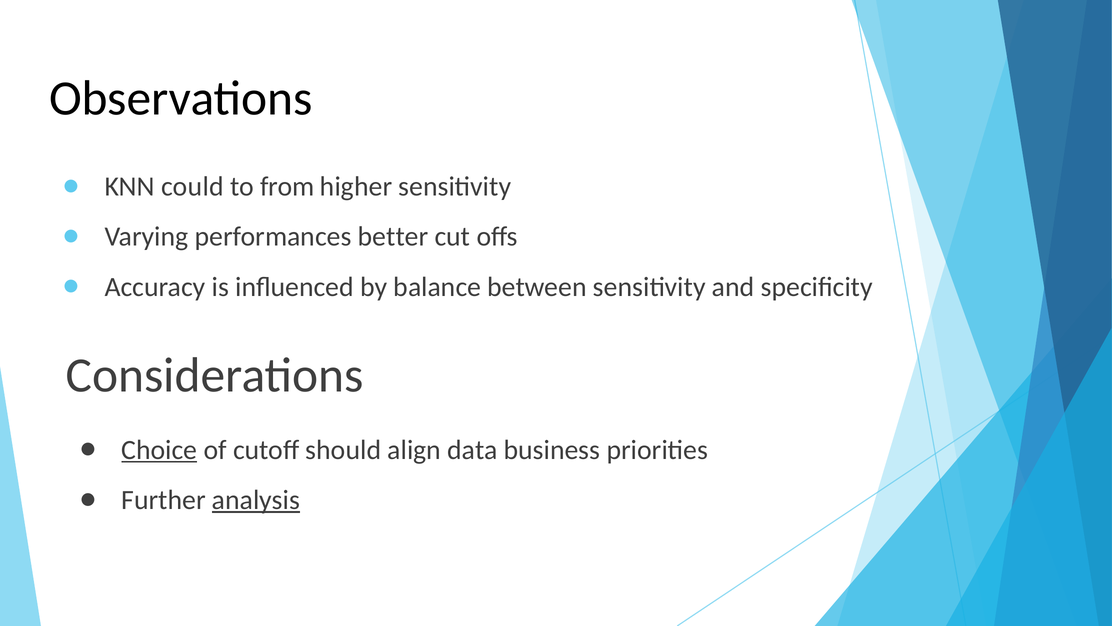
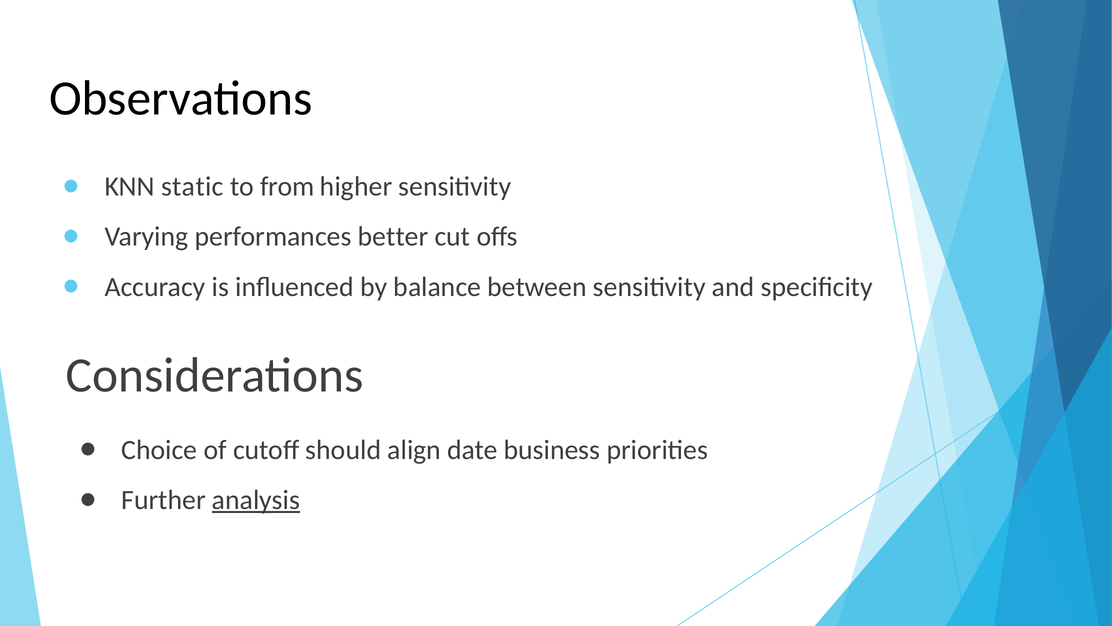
could: could -> static
Choice underline: present -> none
data: data -> date
